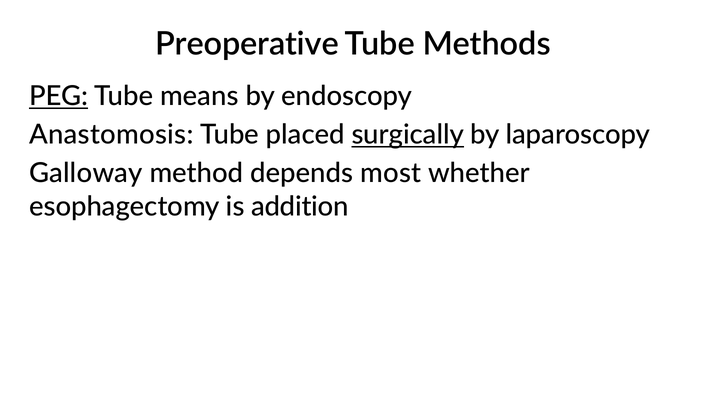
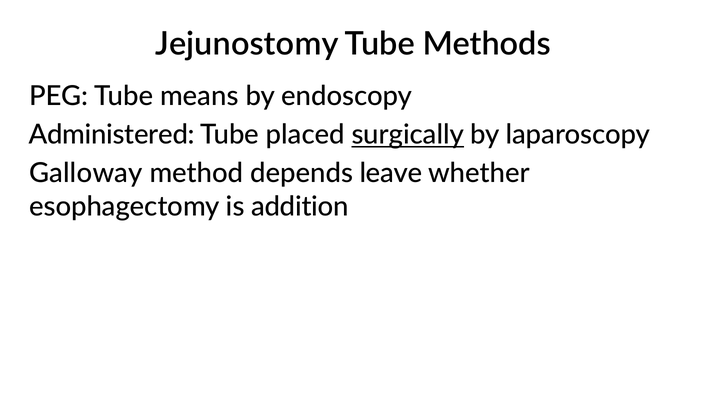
Preoperative: Preoperative -> Jejunostomy
PEG underline: present -> none
Anastomosis: Anastomosis -> Administered
most: most -> leave
